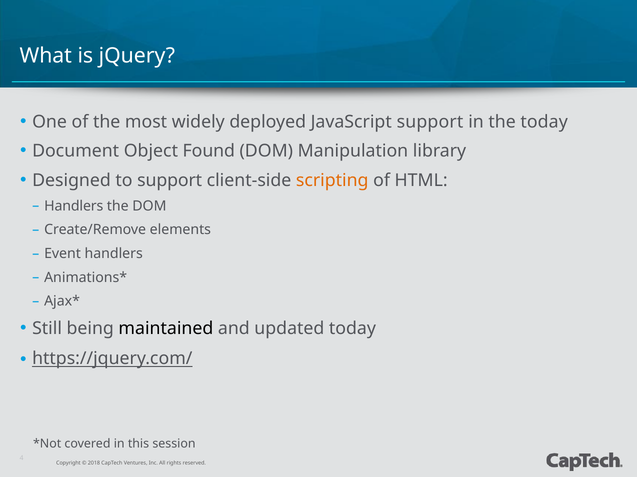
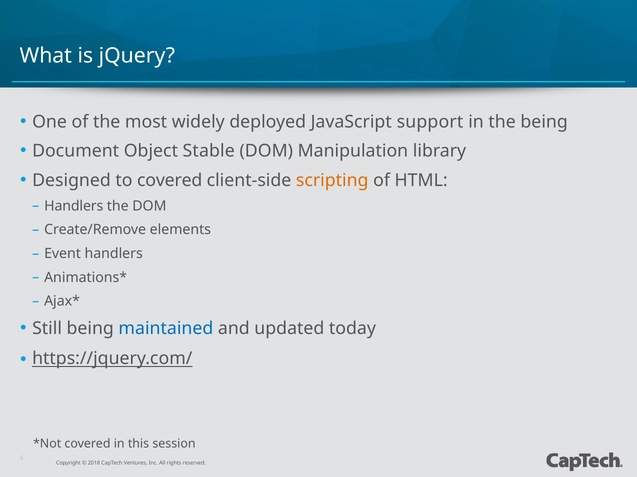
the today: today -> being
Found: Found -> Stable
to support: support -> covered
maintained colour: black -> blue
